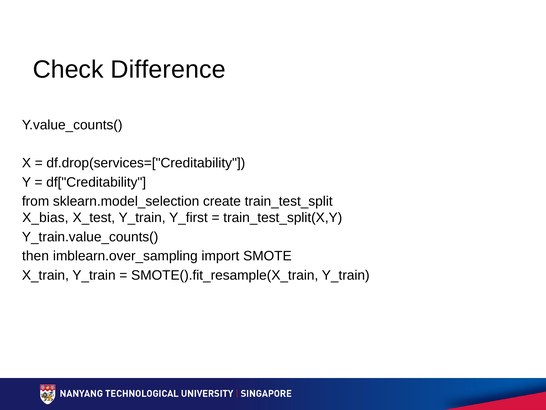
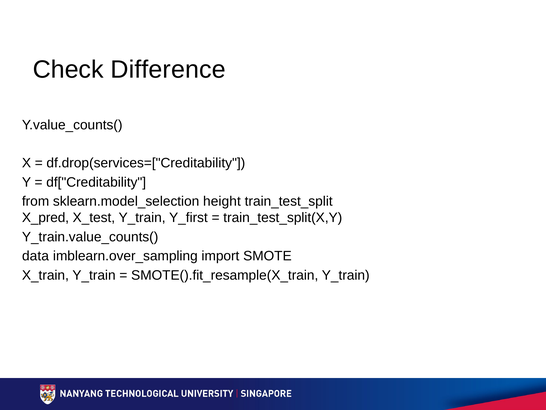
create: create -> height
X_bias: X_bias -> X_pred
then: then -> data
